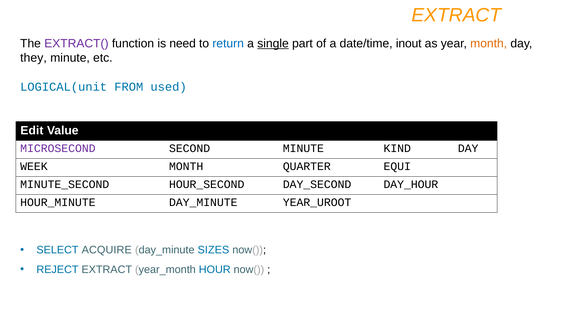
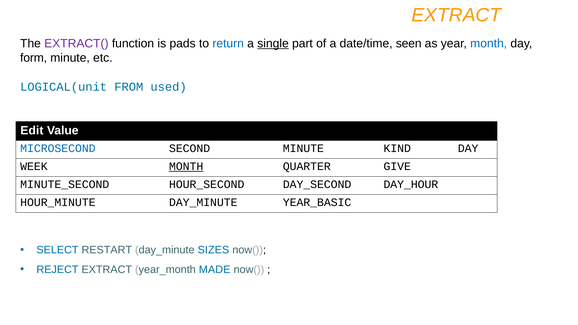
need: need -> pads
inout: inout -> seen
month at (489, 44) colour: orange -> blue
they: they -> form
MICROSECOND colour: purple -> blue
MONTH at (186, 166) underline: none -> present
EQUI: EQUI -> GIVE
YEAR_UROOT: YEAR_UROOT -> YEAR_BASIC
ACQUIRE: ACQUIRE -> RESTART
HOUR: HOUR -> MADE
